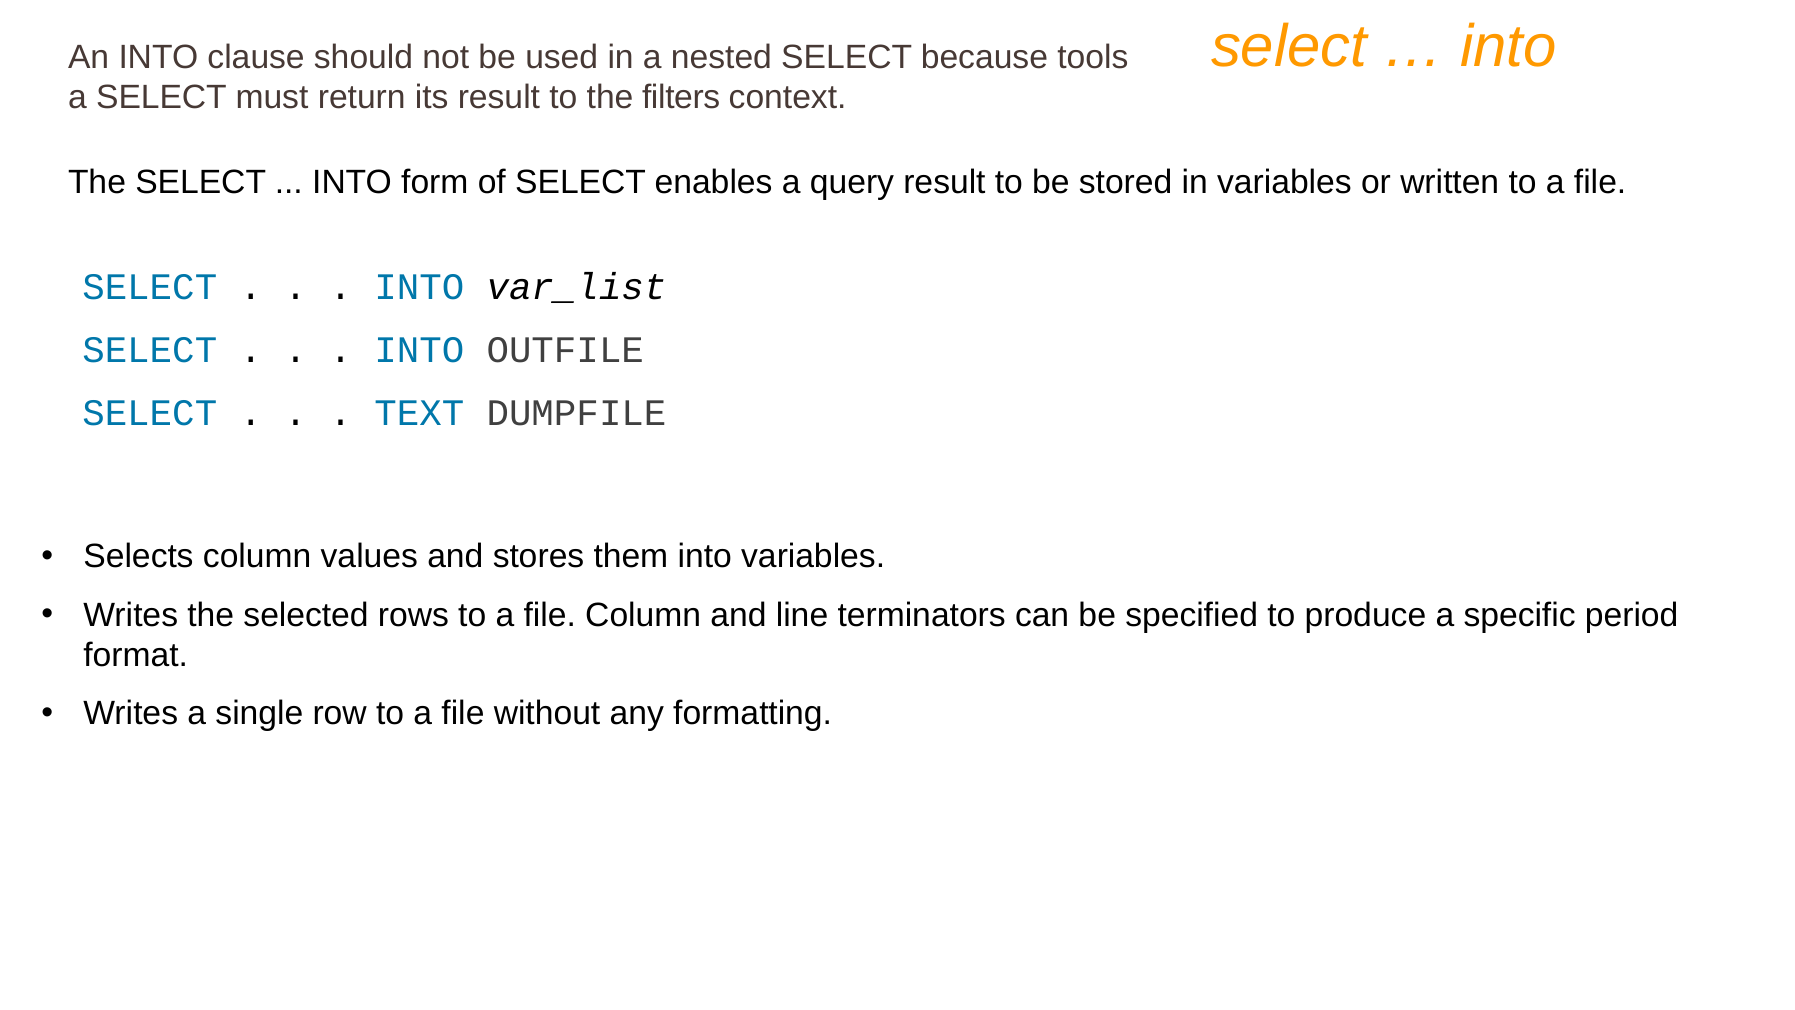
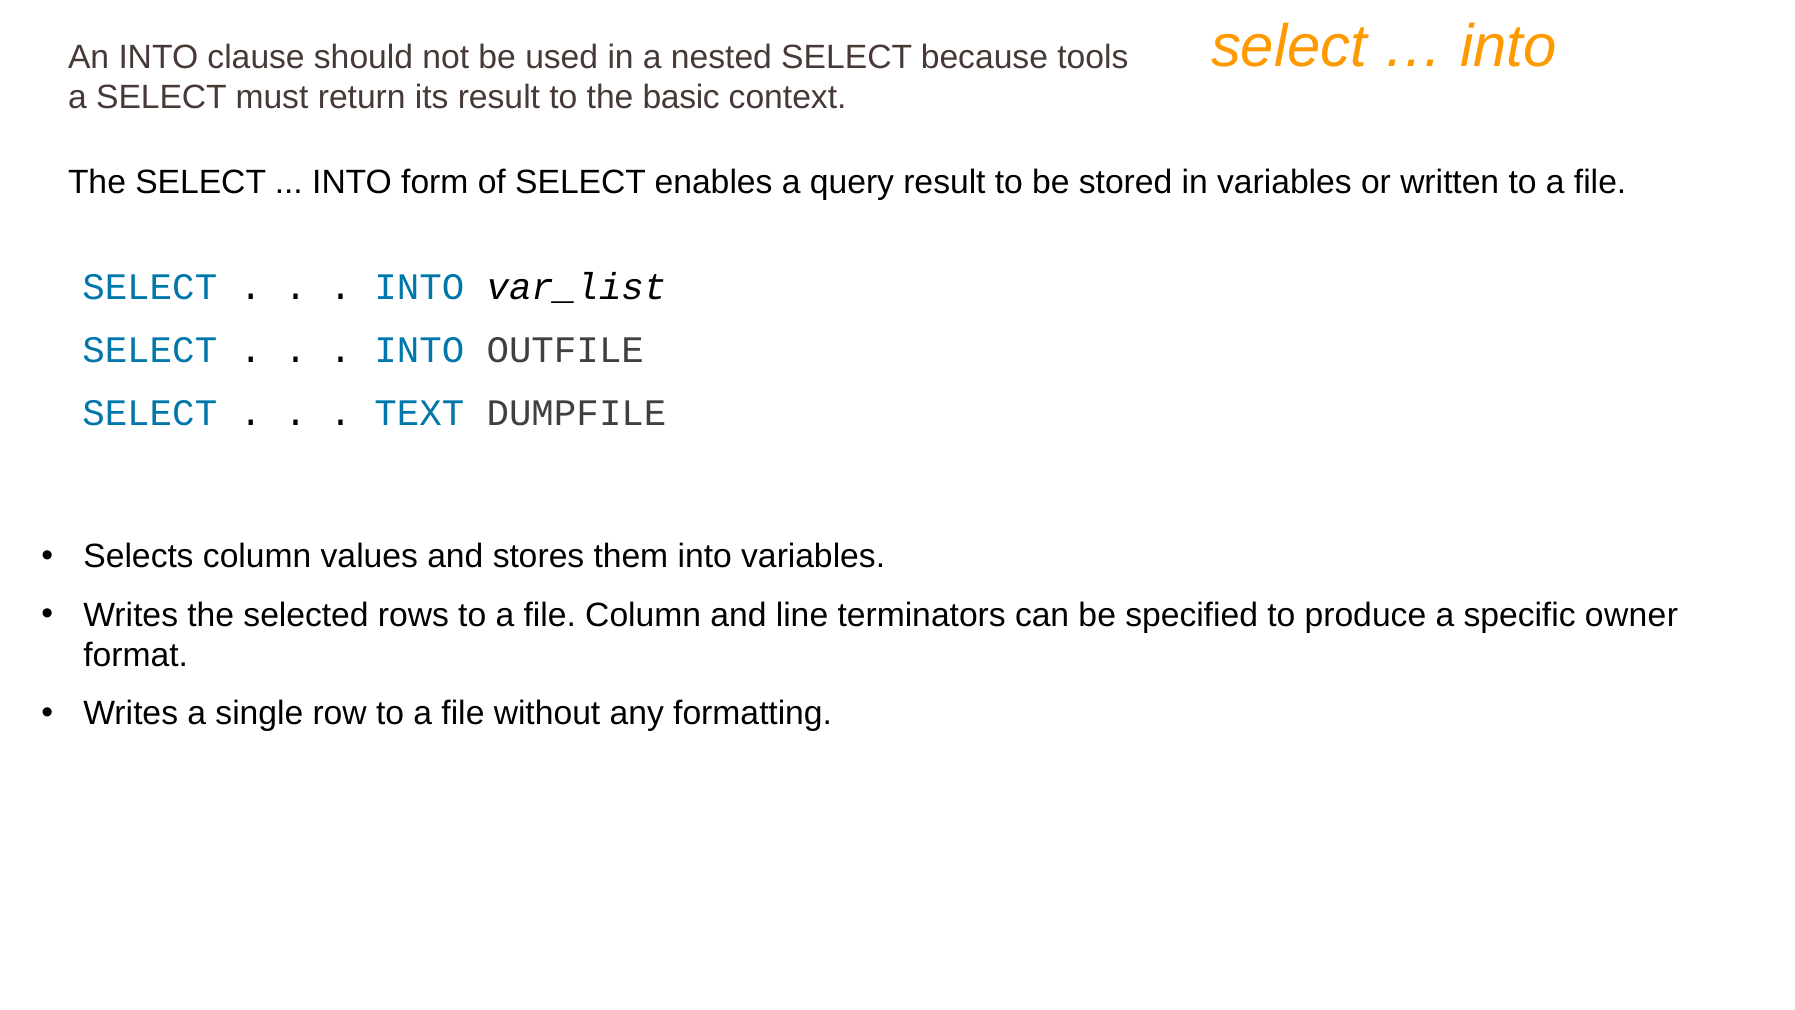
filters: filters -> basic
period: period -> owner
